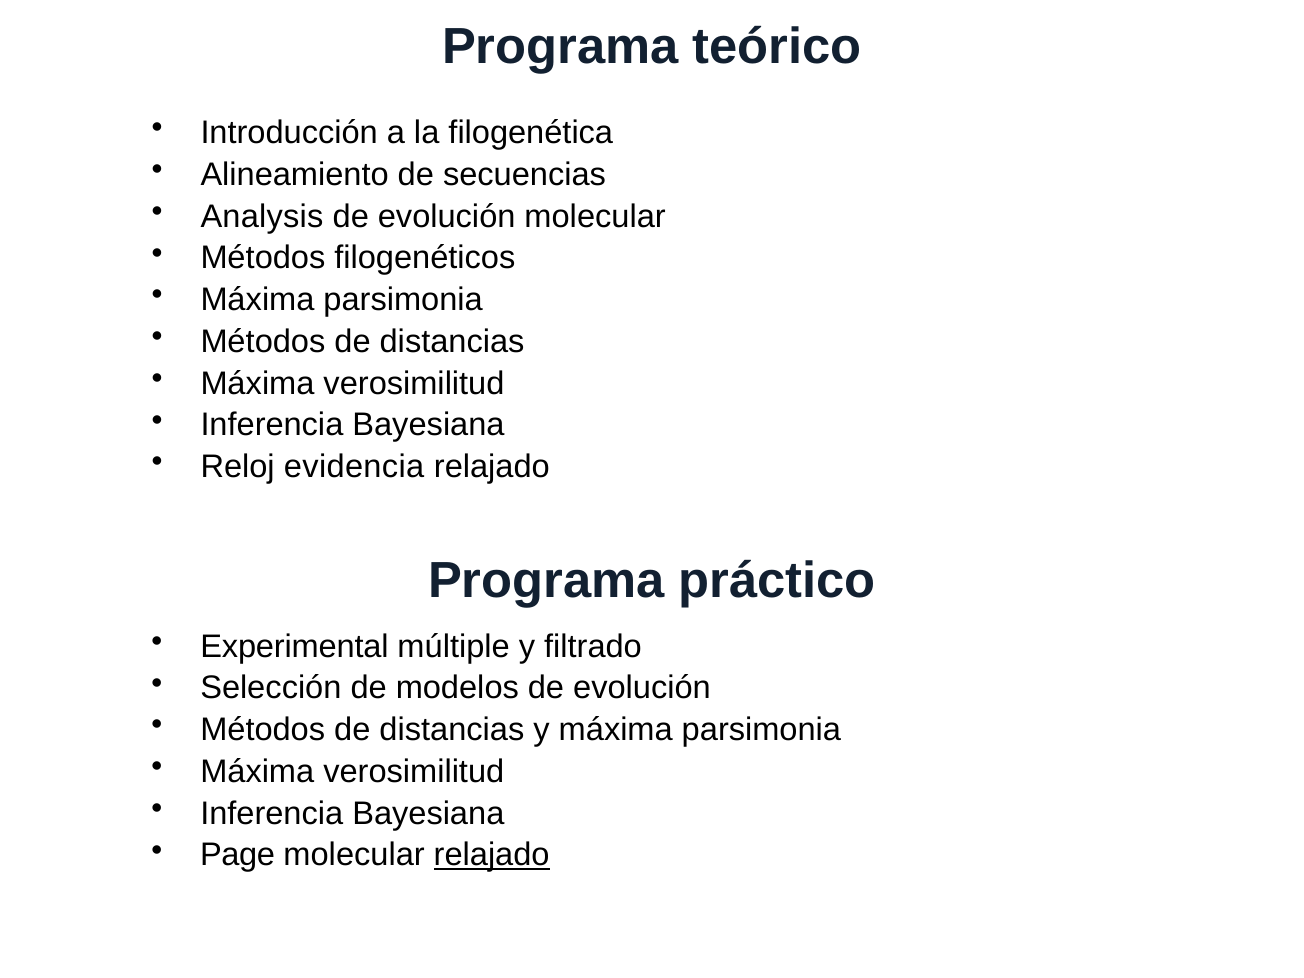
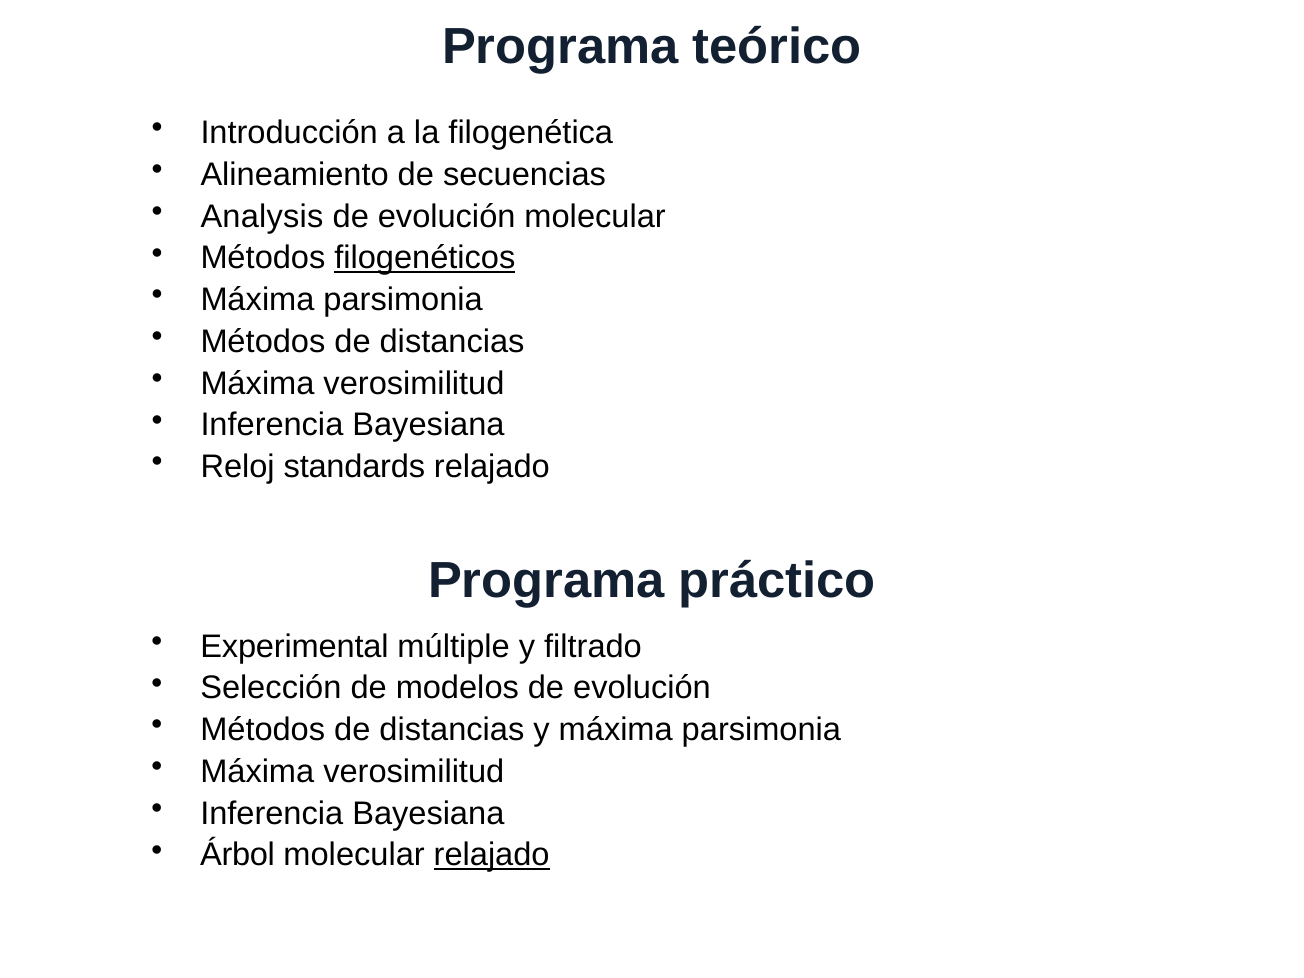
filogenéticos underline: none -> present
evidencia: evidencia -> standards
Page: Page -> Árbol
